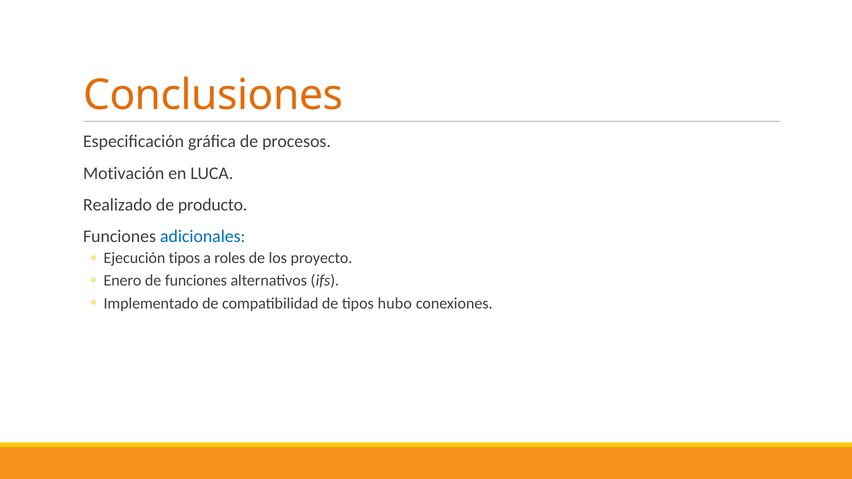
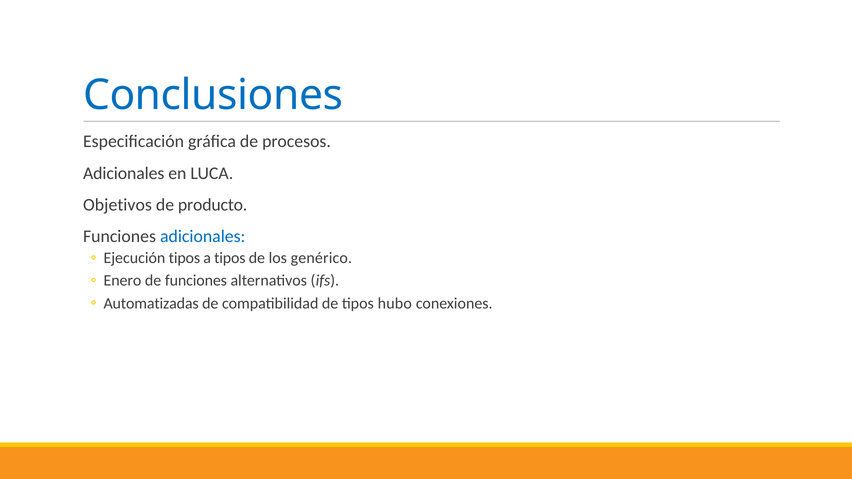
Conclusiones colour: orange -> blue
Motivación at (124, 173): Motivación -> Adicionales
Realizado: Realizado -> Objetivos
a roles: roles -> tipos
proyecto: proyecto -> genérico
Implementado: Implementado -> Automatizadas
